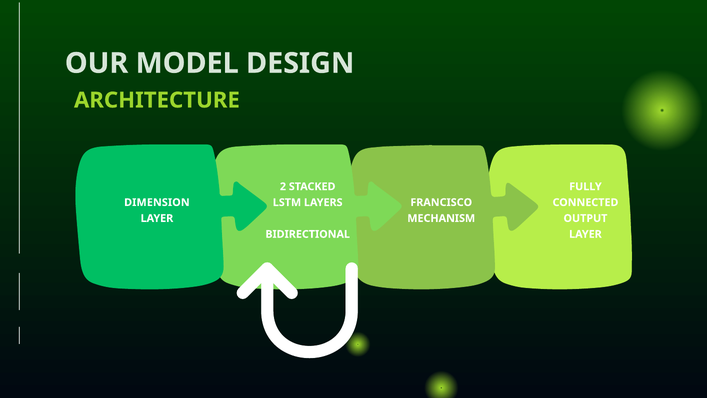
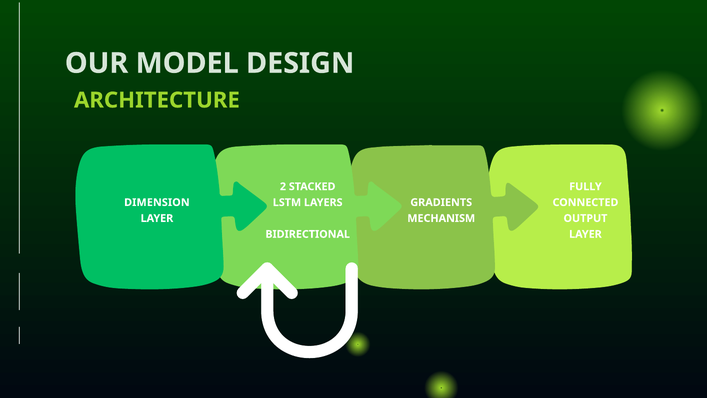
FRANCISCO: FRANCISCO -> GRADIENTS
